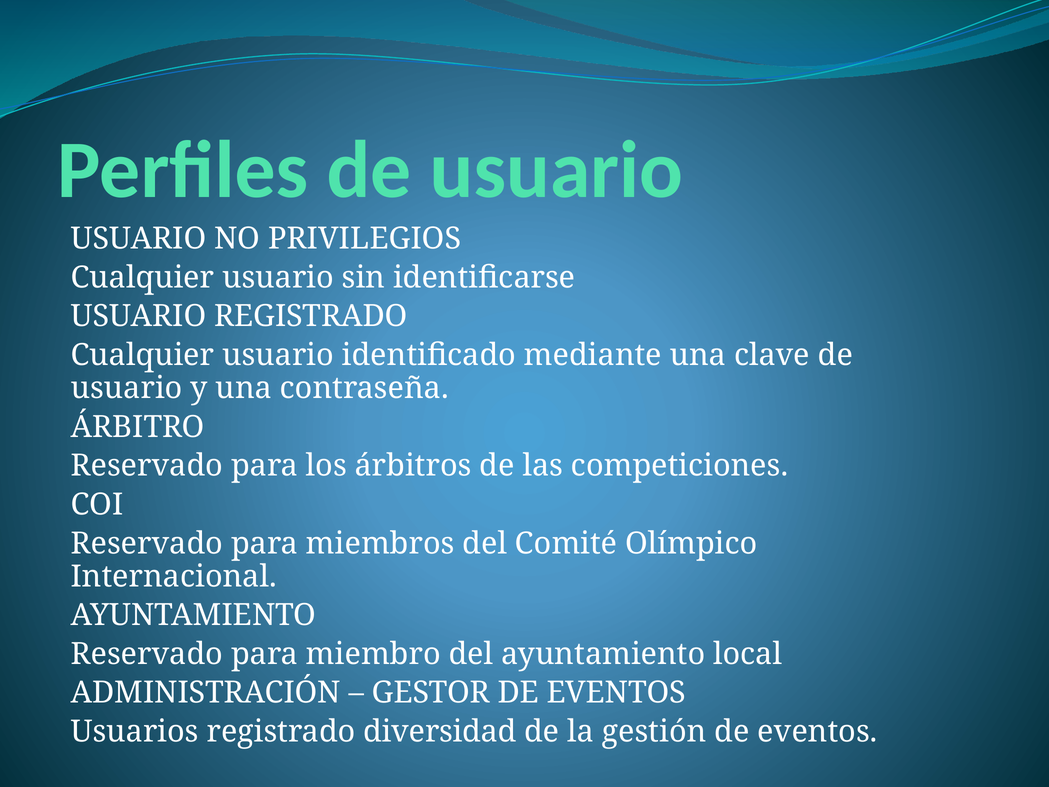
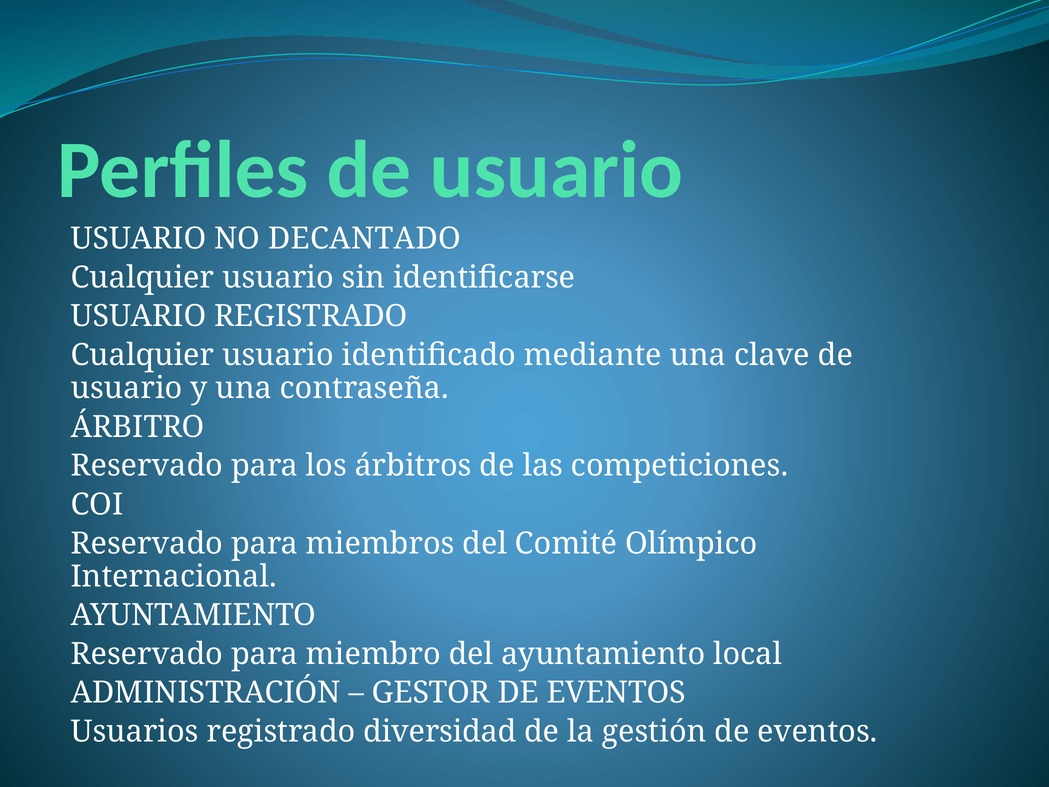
PRIVILEGIOS: PRIVILEGIOS -> DECANTADO
